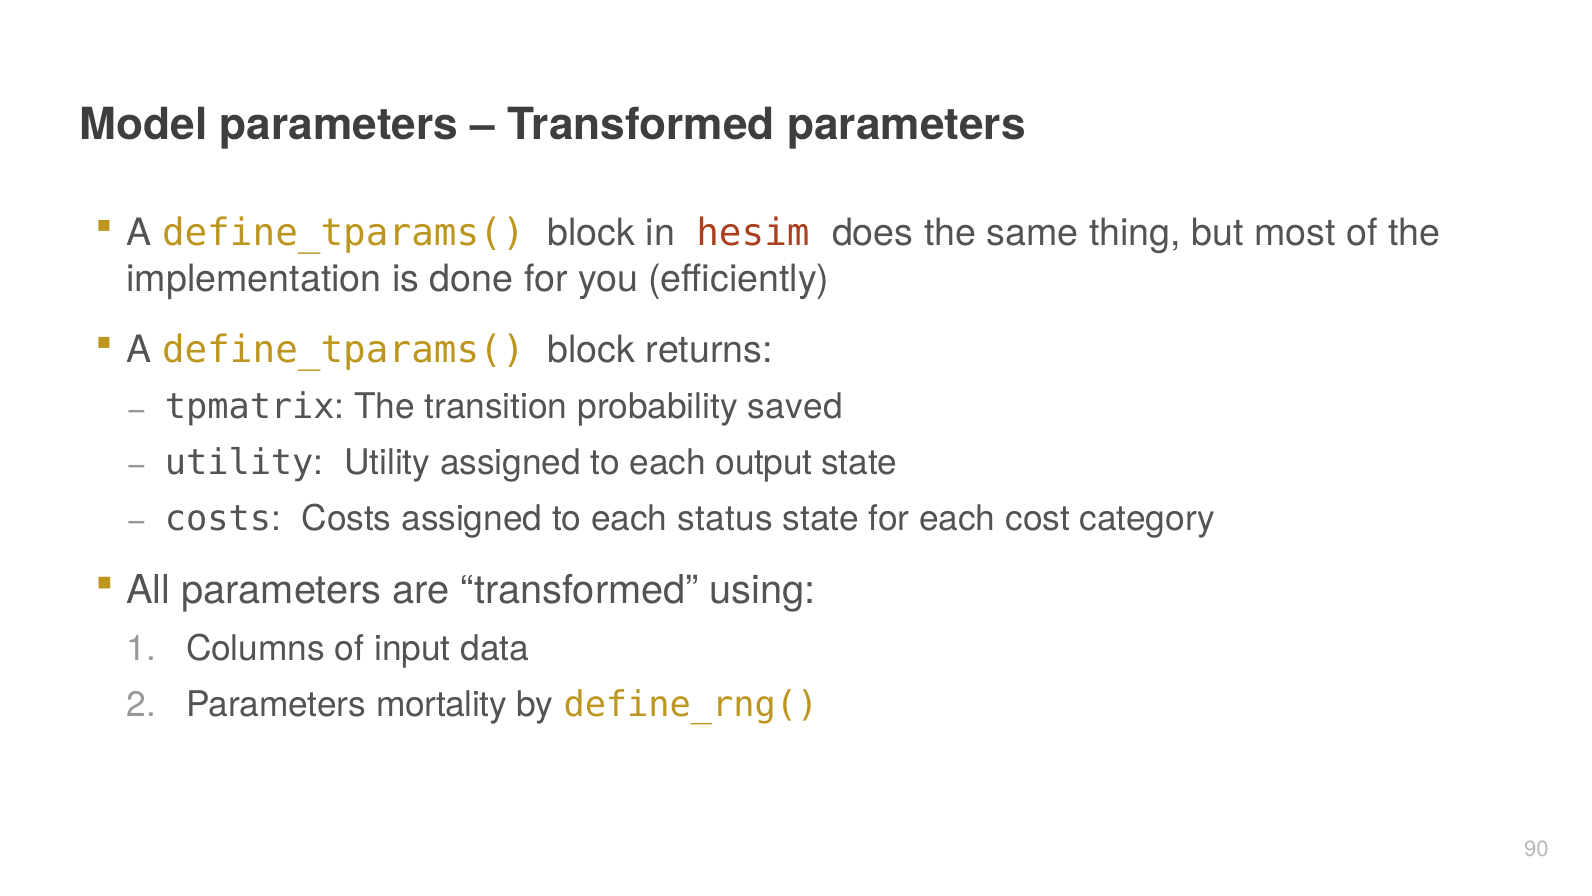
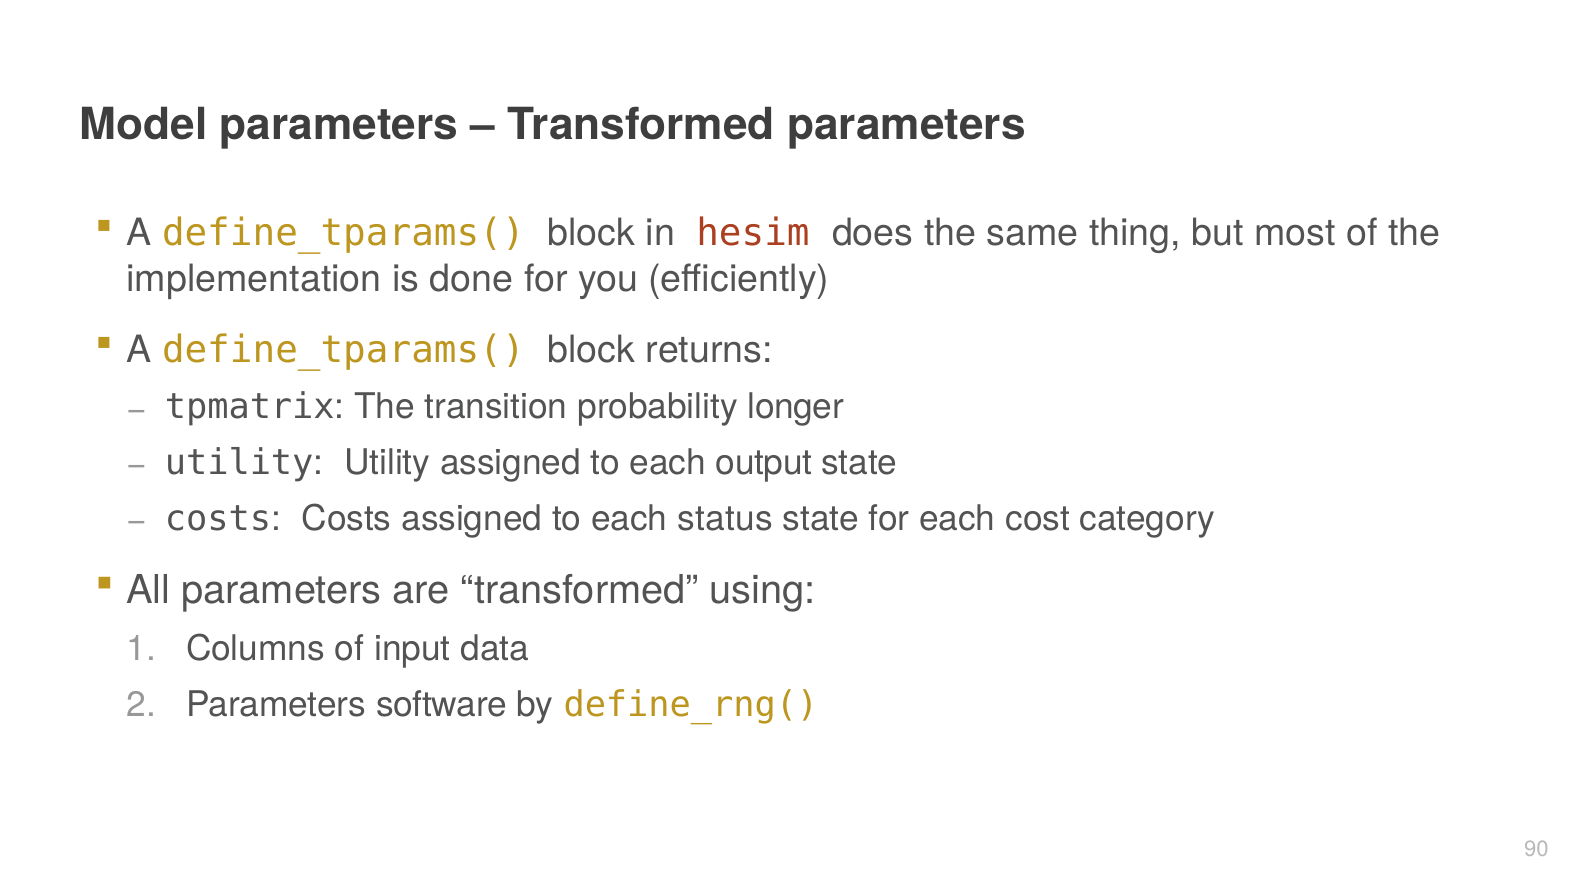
saved: saved -> longer
mortality: mortality -> software
